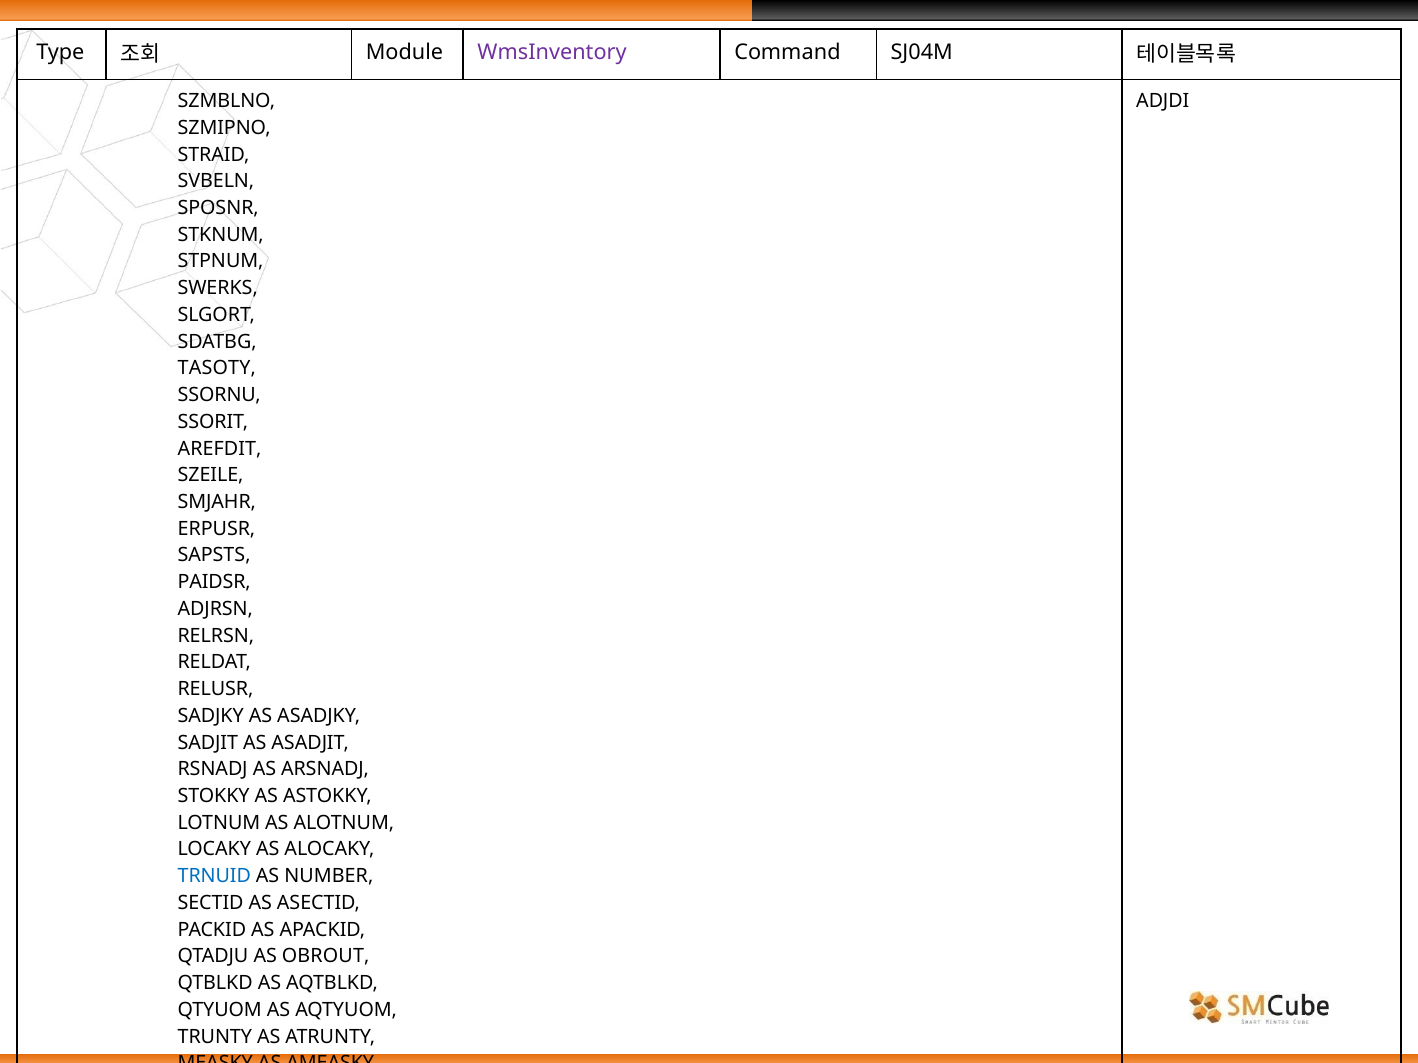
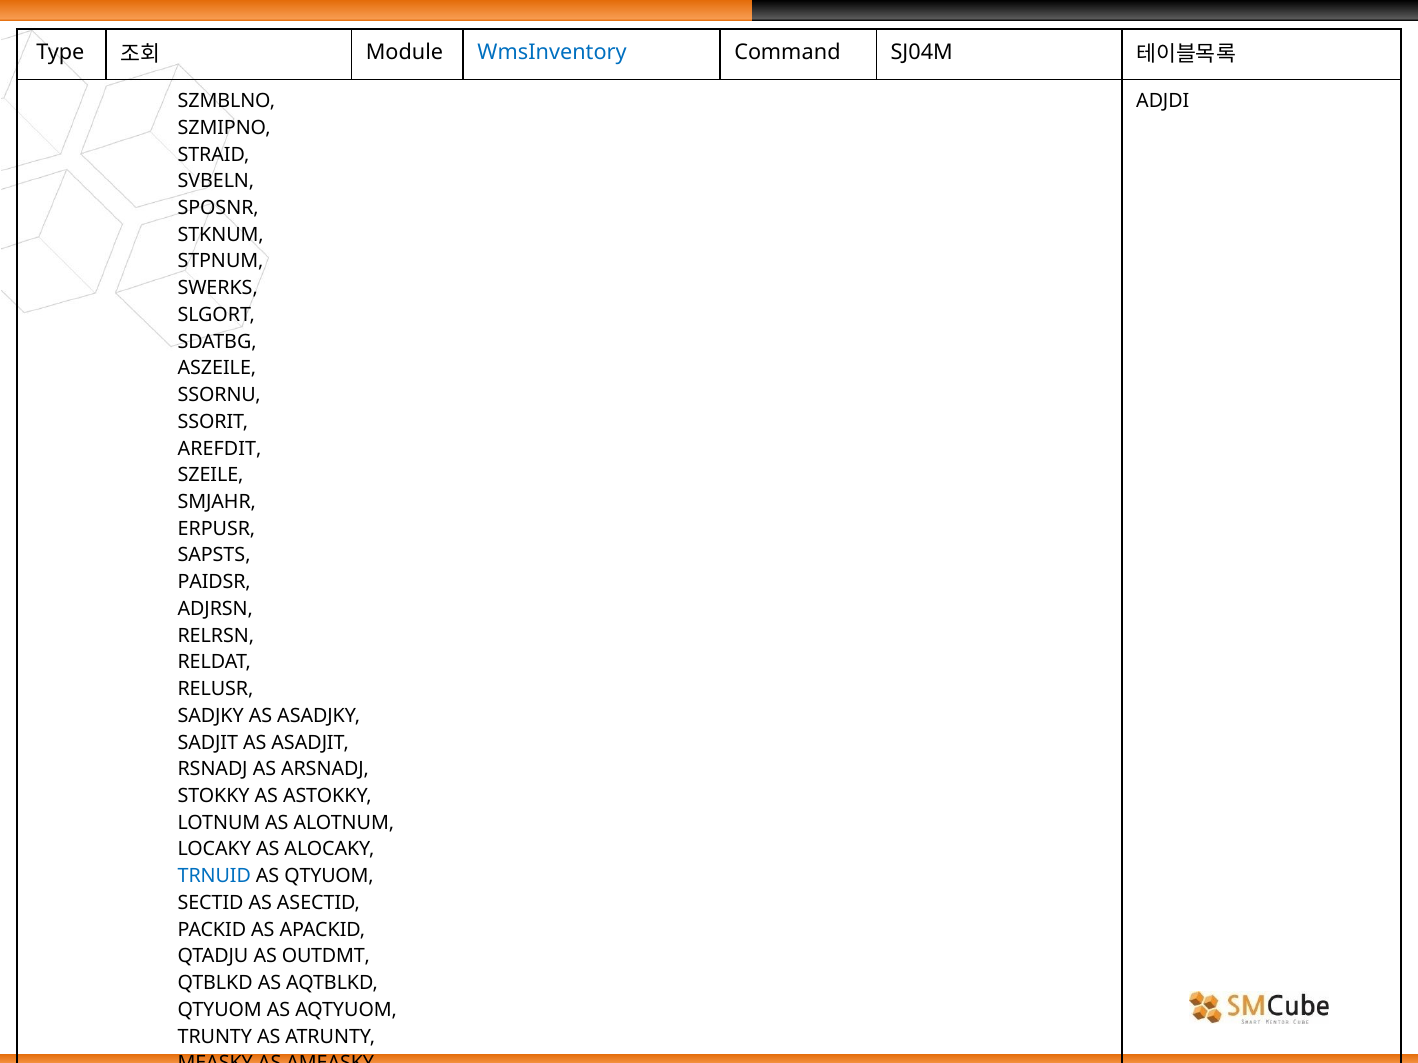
WmsInventory colour: purple -> blue
TASOTY: TASOTY -> ASZEILE
AS NUMBER: NUMBER -> QTYUOM
OBROUT: OBROUT -> OUTDMT
